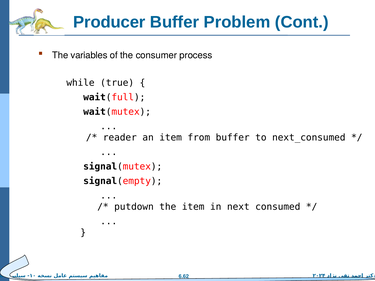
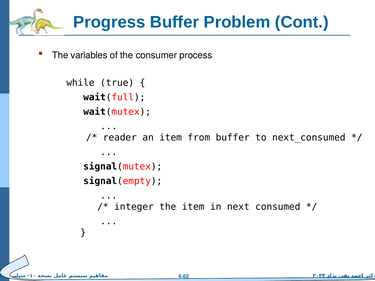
Producer: Producer -> Progress
putdown: putdown -> integer
